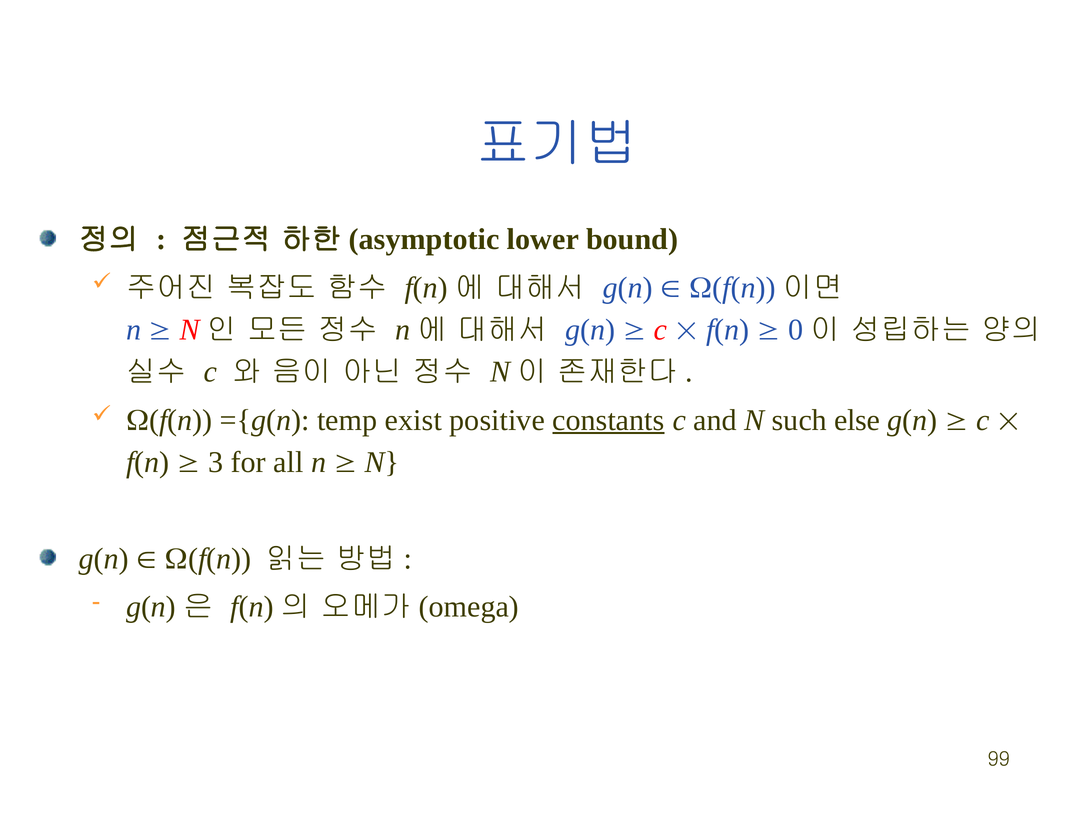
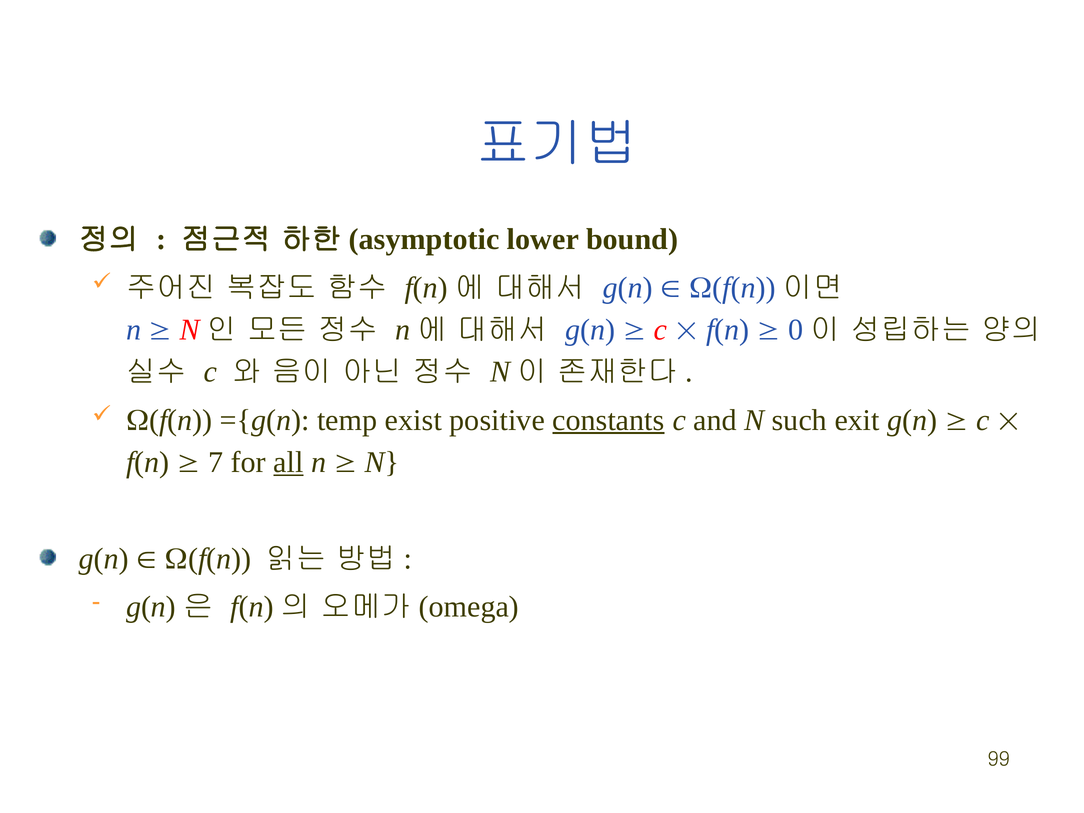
else: else -> exit
3: 3 -> 7
all underline: none -> present
